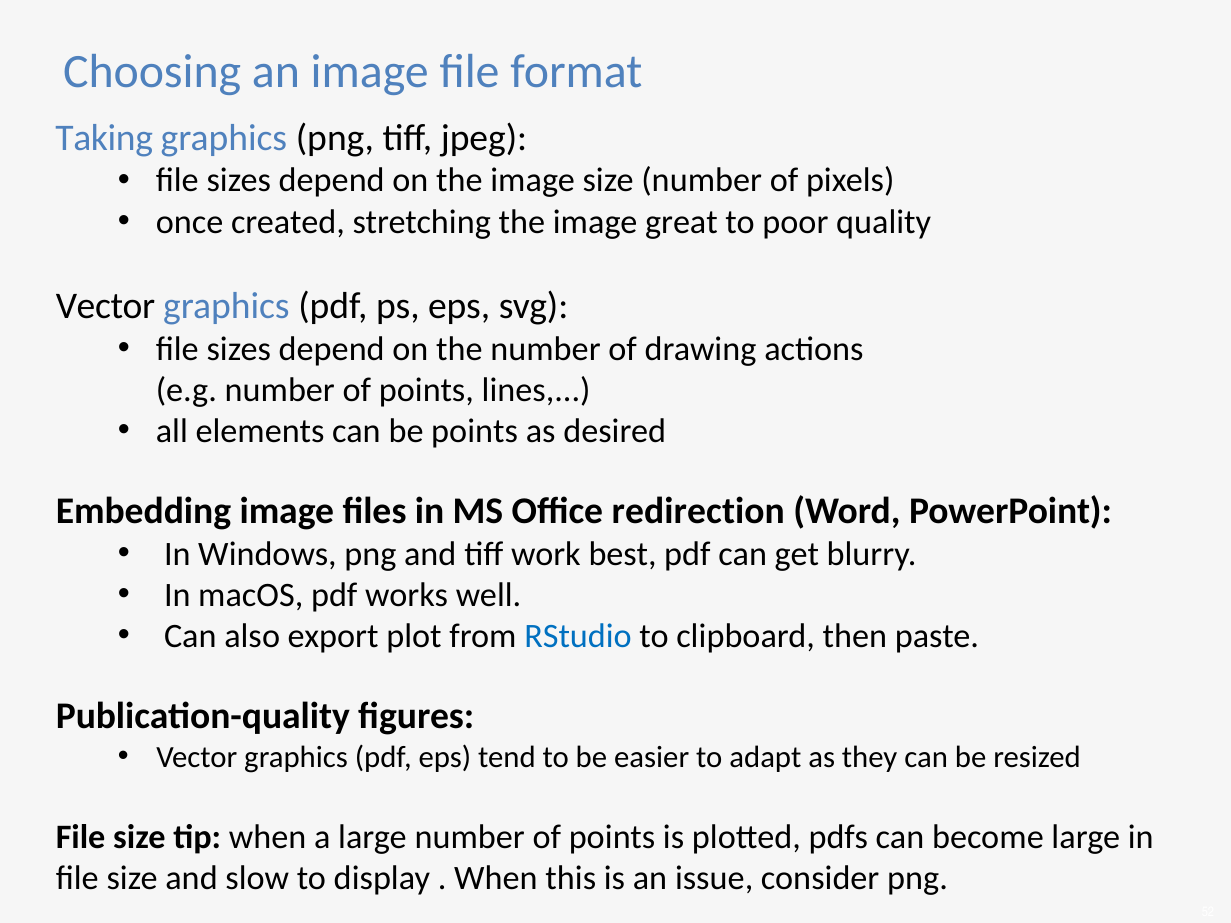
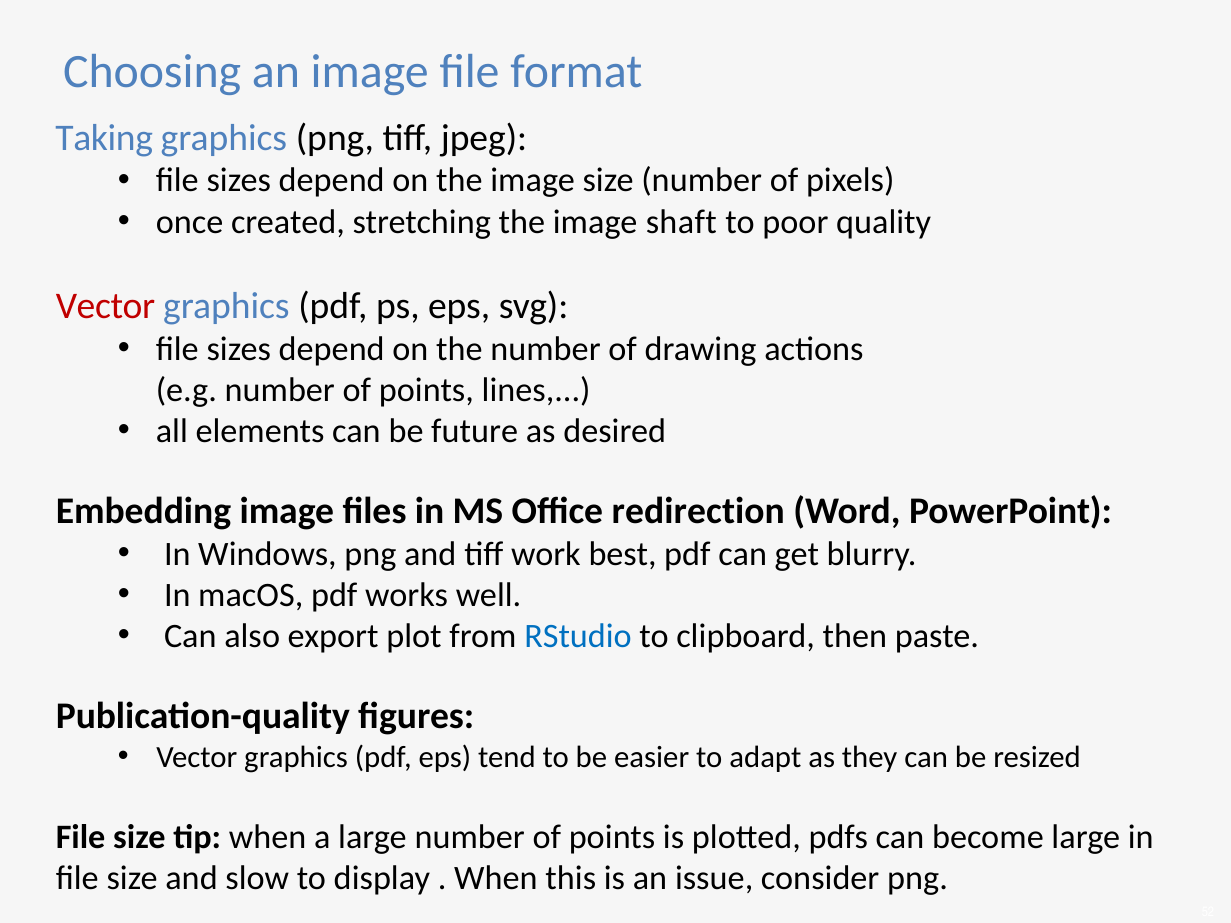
great: great -> shaft
Vector at (106, 306) colour: black -> red
be points: points -> future
